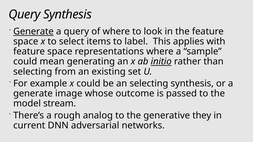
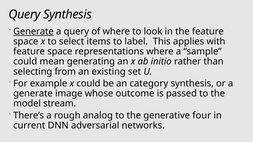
initio underline: present -> none
an selecting: selecting -> category
they: they -> four
